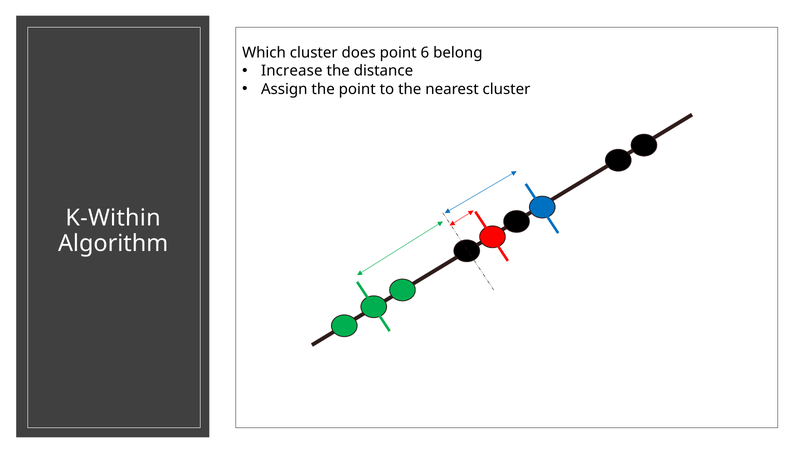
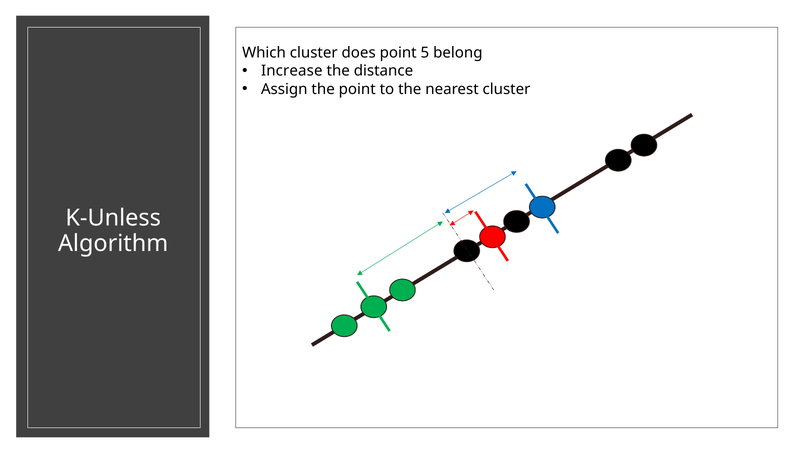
6: 6 -> 5
K-Within: K-Within -> K-Unless
